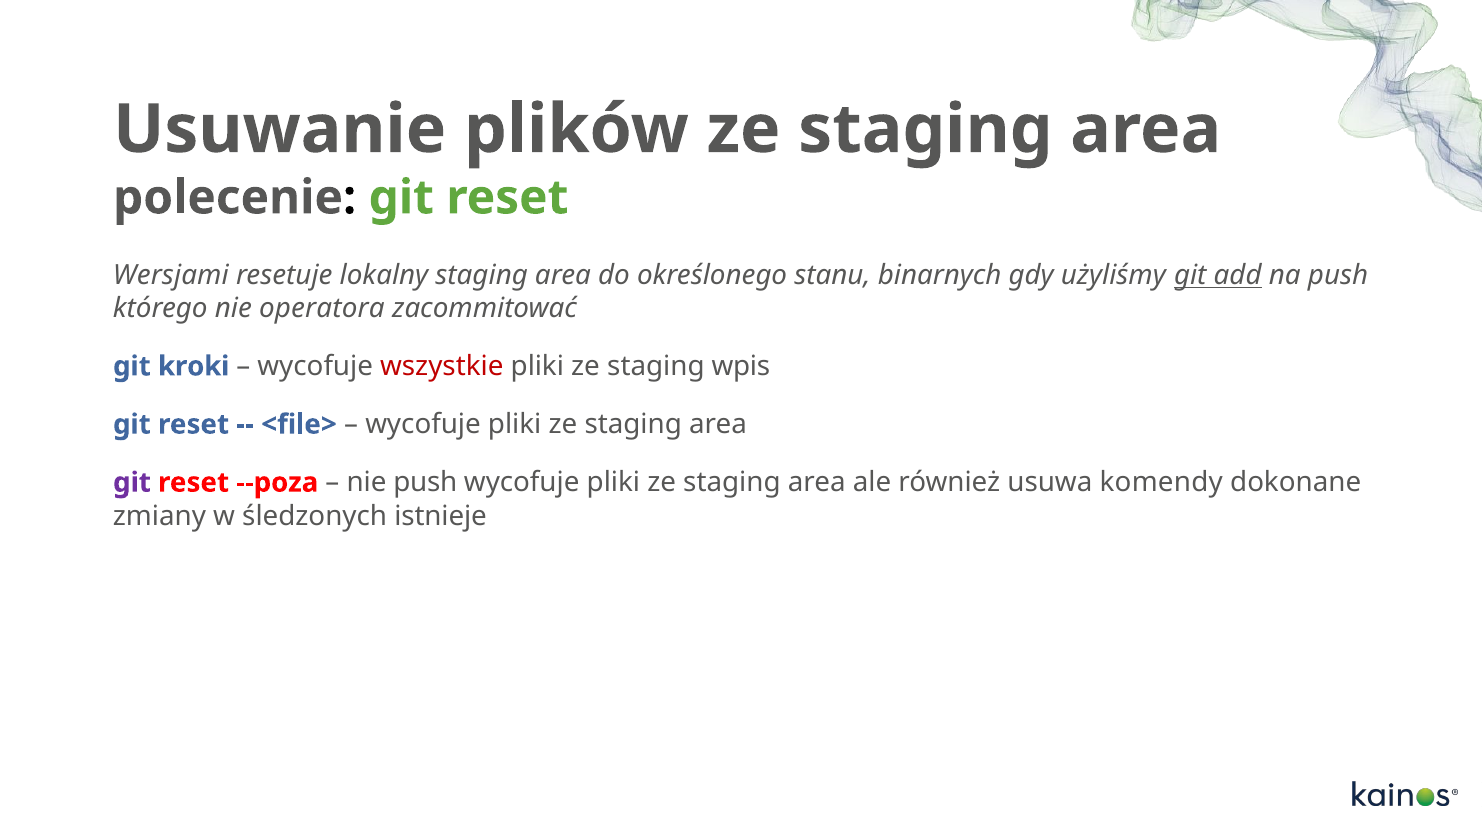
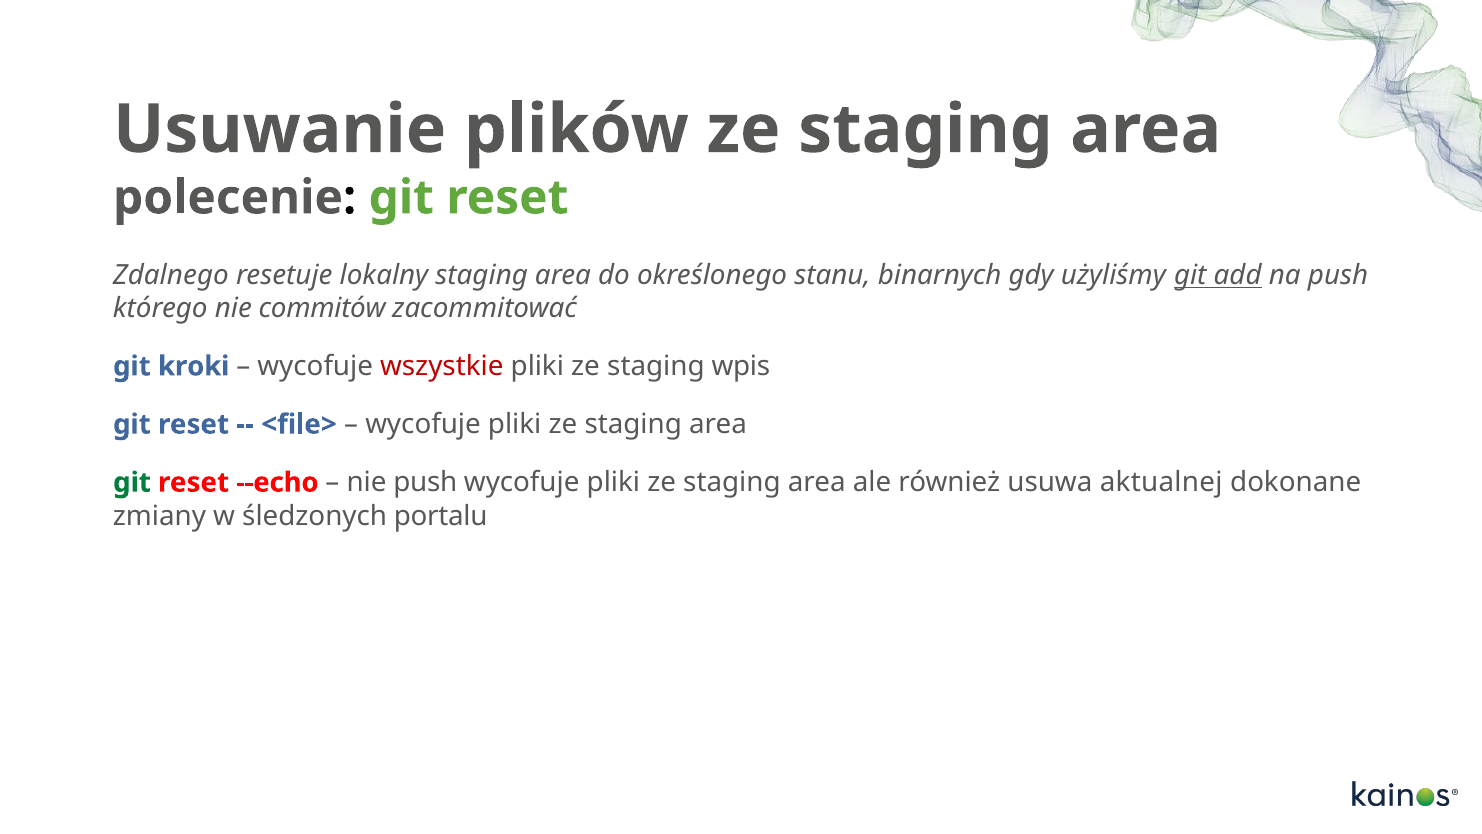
Wersjami: Wersjami -> Zdalnego
operatora: operatora -> commitów
git at (132, 482) colour: purple -> green
--poza: --poza -> --echo
komendy: komendy -> aktualnej
istnieje: istnieje -> portalu
